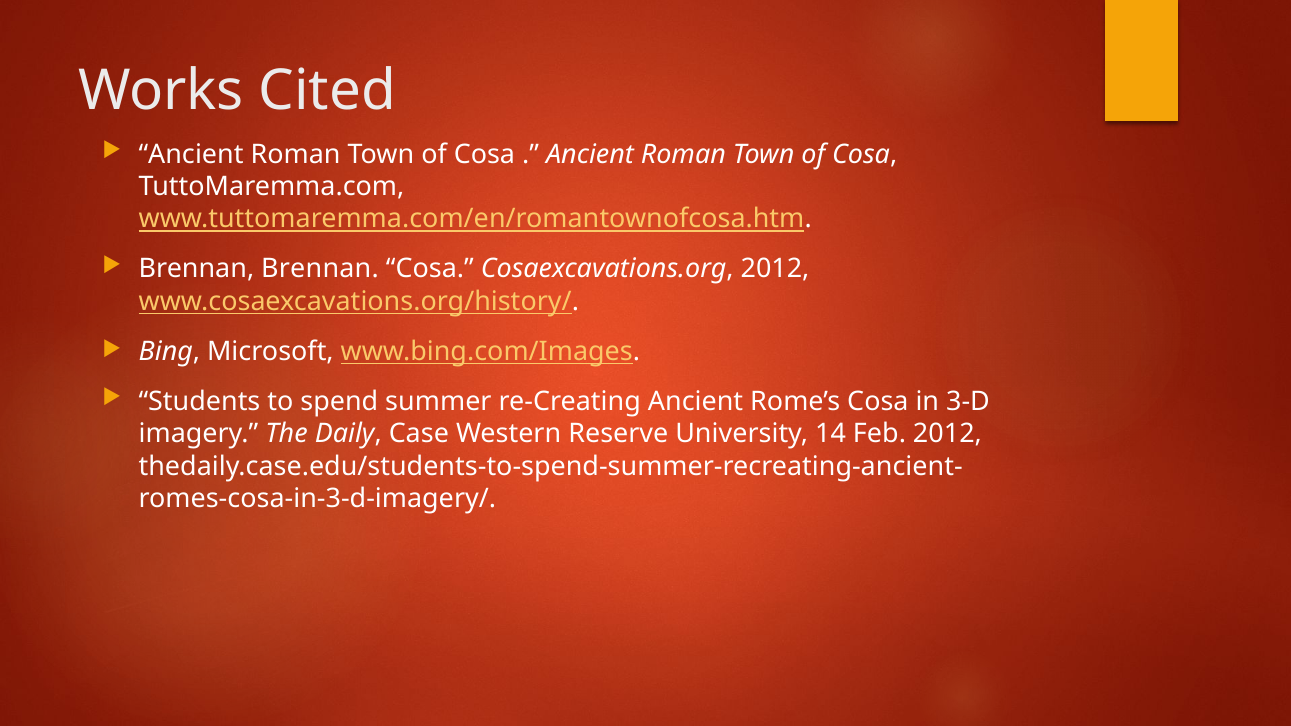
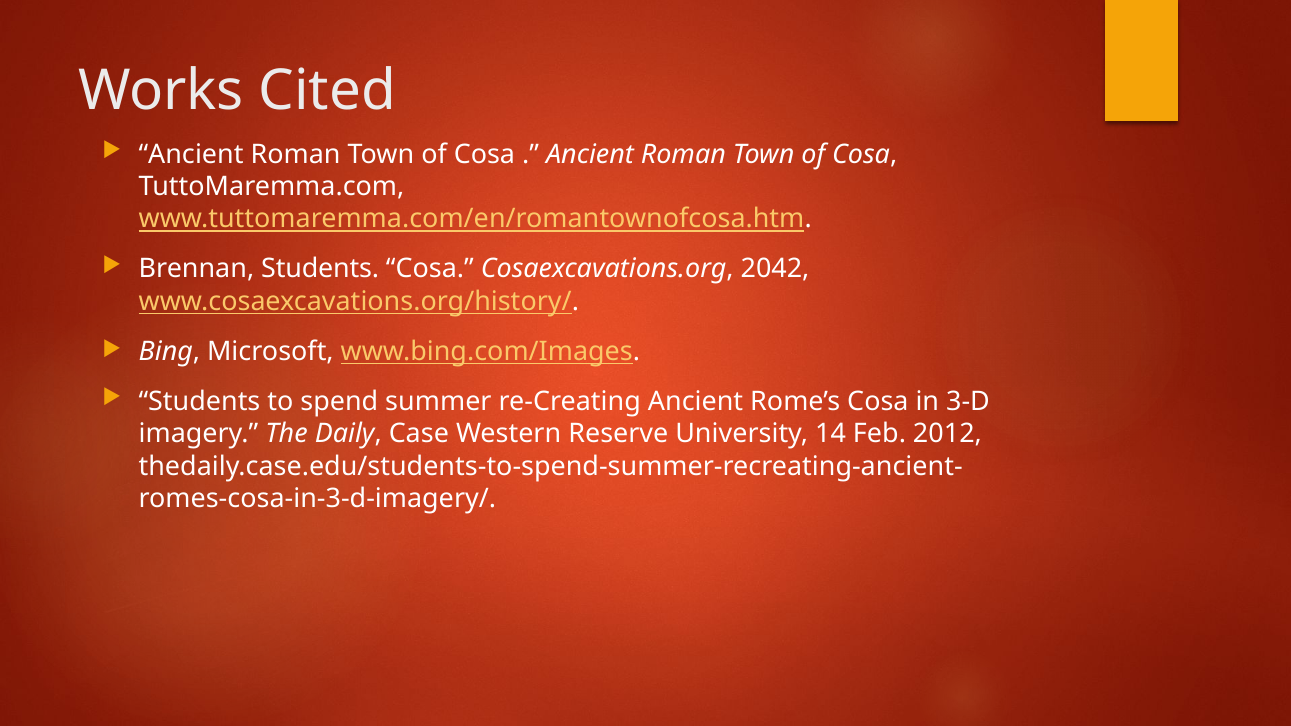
Brennan Brennan: Brennan -> Students
Cosaexcavations.org 2012: 2012 -> 2042
